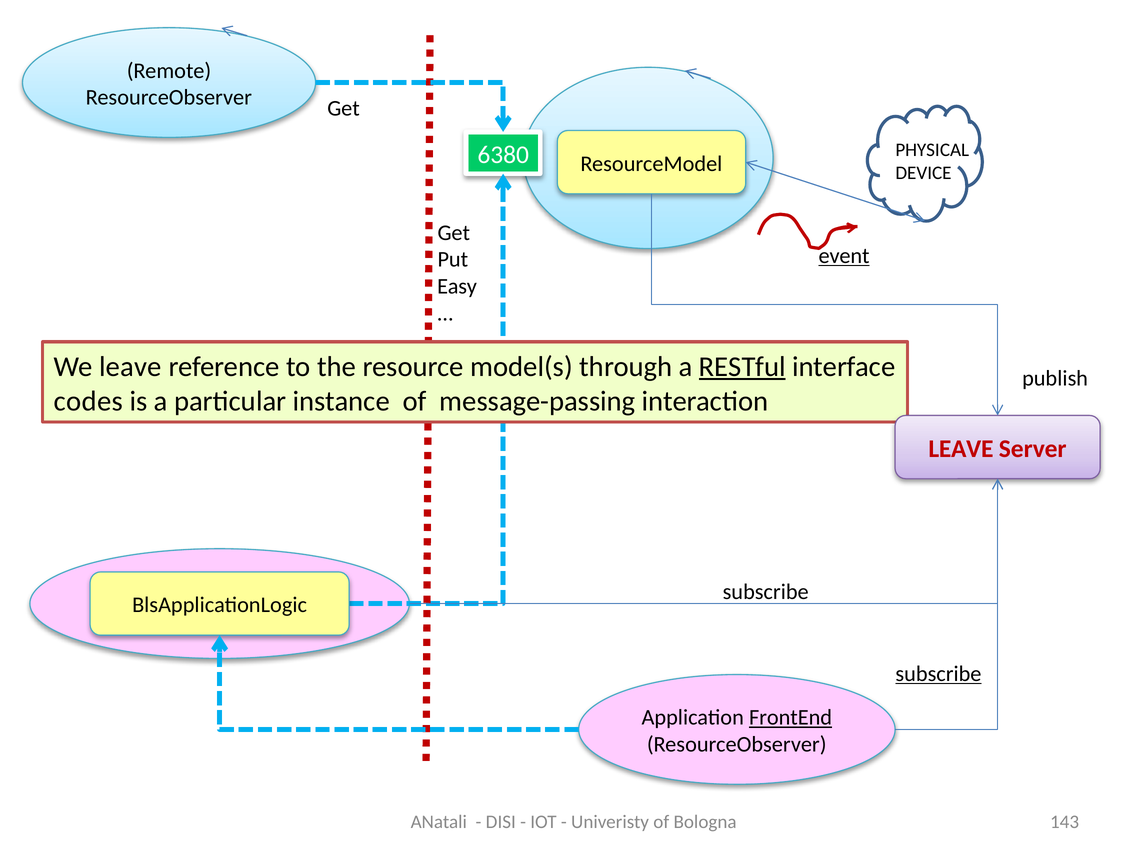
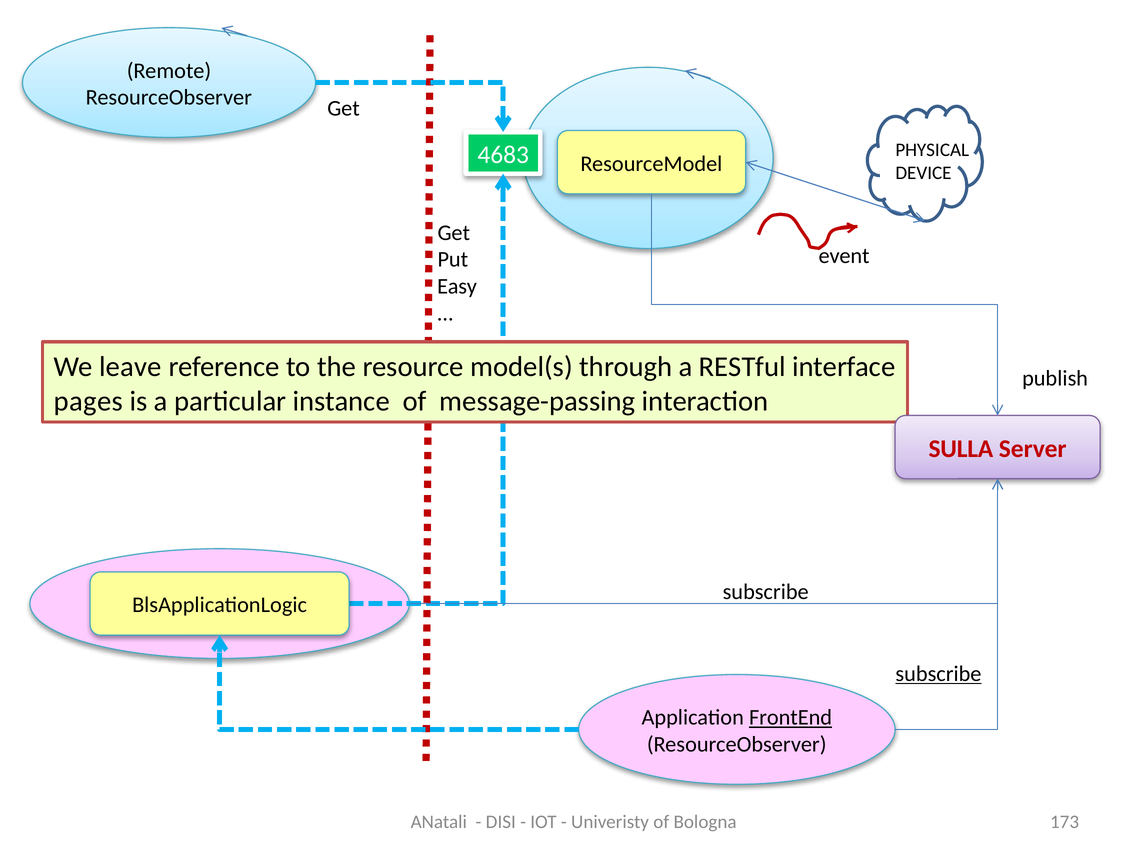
6380: 6380 -> 4683
event underline: present -> none
RESTful underline: present -> none
codes: codes -> pages
LEAVE at (961, 449): LEAVE -> SULLA
143: 143 -> 173
